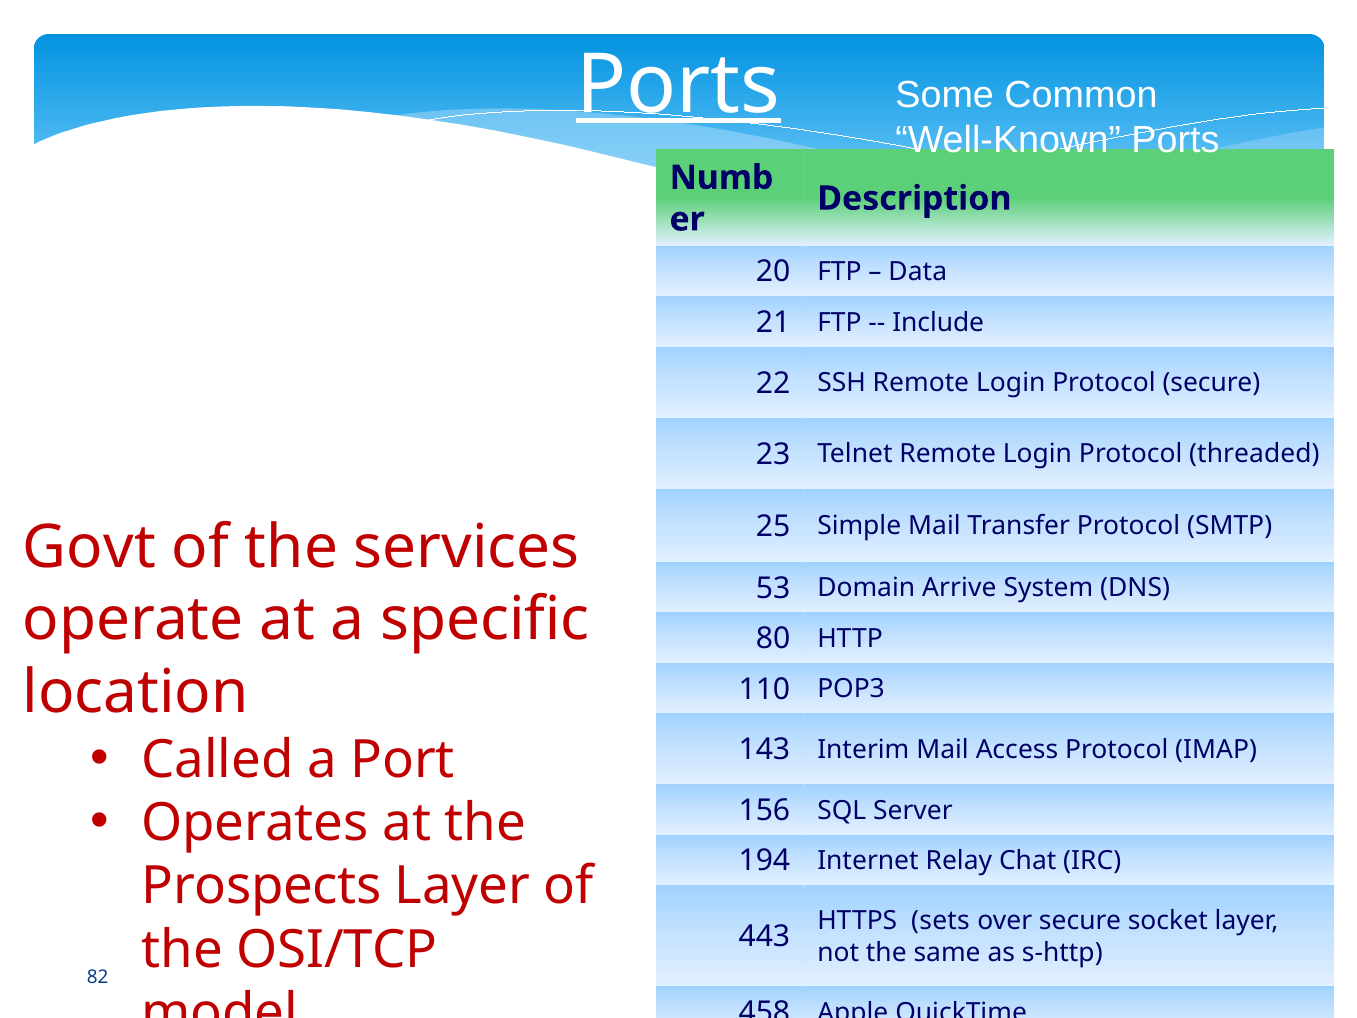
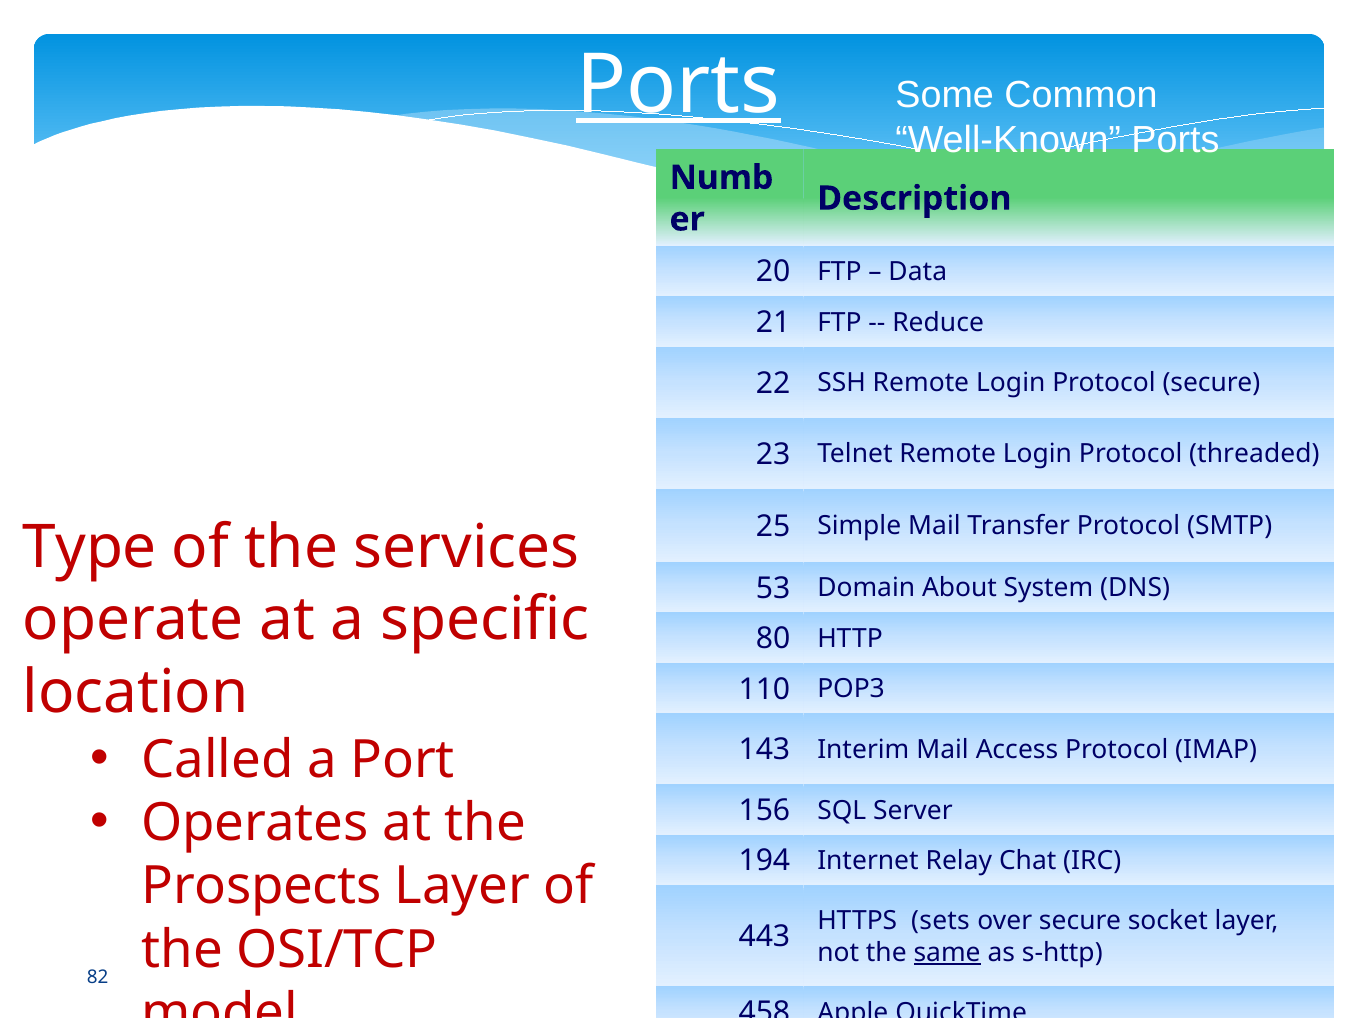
Include: Include -> Reduce
Govt: Govt -> Type
Arrive: Arrive -> About
same underline: none -> present
